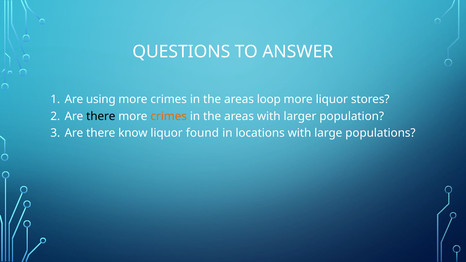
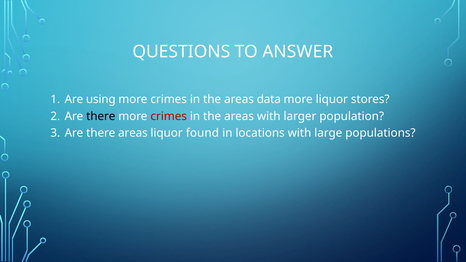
loop: loop -> data
crimes at (169, 116) colour: orange -> red
there know: know -> areas
